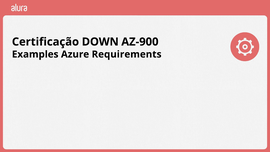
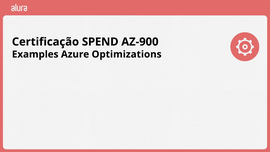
DOWN: DOWN -> SPEND
Requirements: Requirements -> Optimizations
